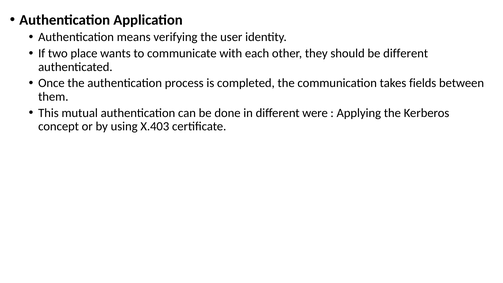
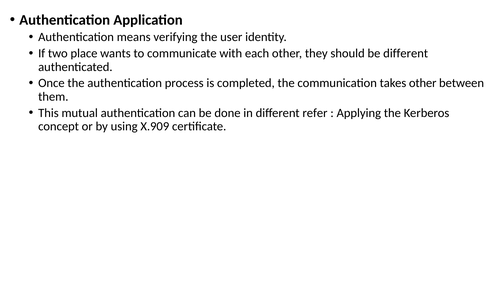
takes fields: fields -> other
were: were -> refer
X.403: X.403 -> X.909
